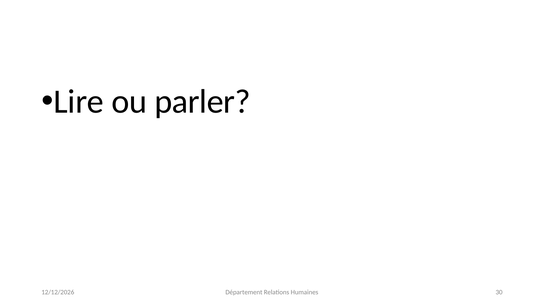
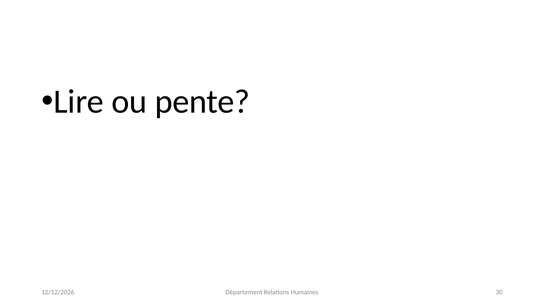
parler: parler -> pente
